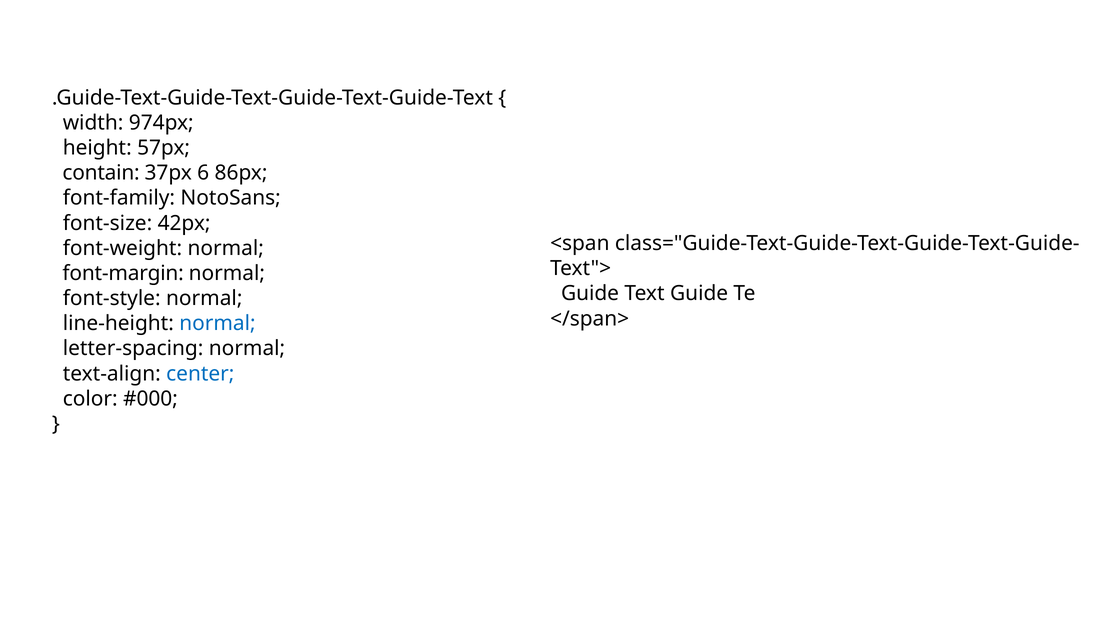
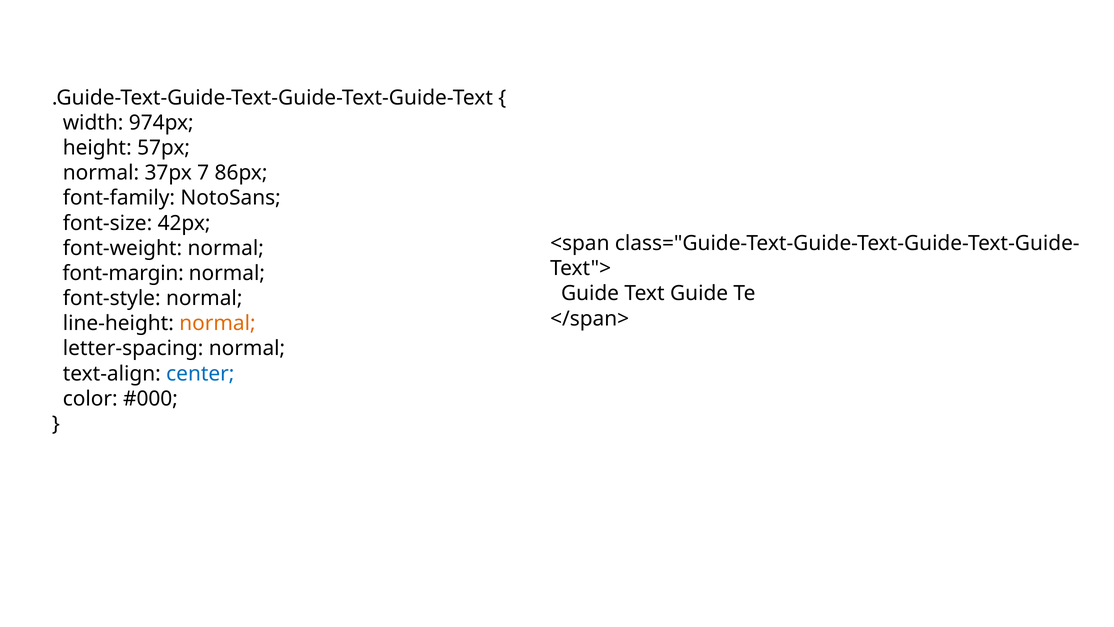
contain at (101, 173): contain -> normal
6: 6 -> 7
normal at (217, 323) colour: blue -> orange
